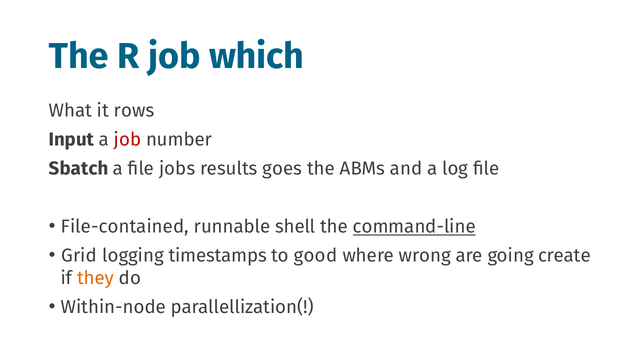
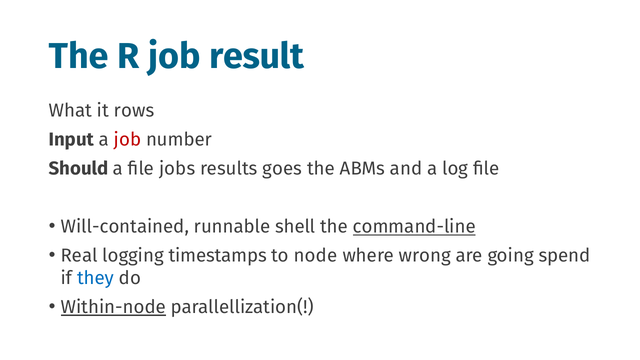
which: which -> result
Sbatch: Sbatch -> Should
File-contained: File-contained -> Will-contained
Grid: Grid -> Real
good: good -> node
create: create -> spend
they colour: orange -> blue
Within-node underline: none -> present
